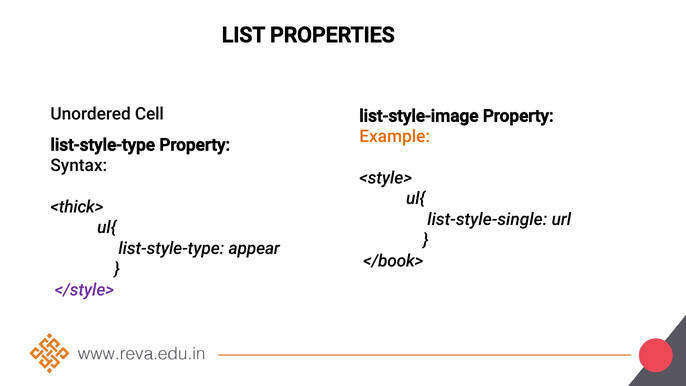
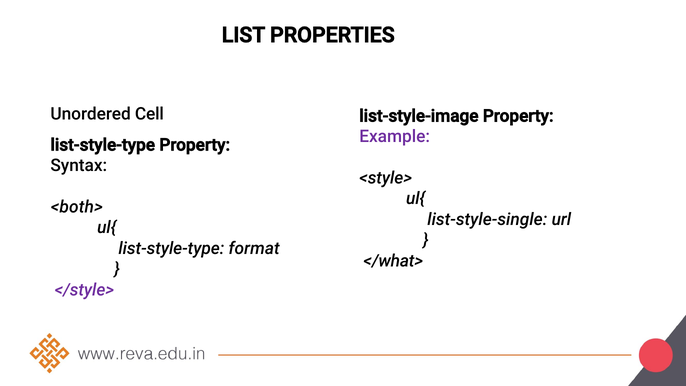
Example colour: orange -> purple
<thick>: <thick> -> <both>
appear: appear -> format
</book>: </book> -> </what>
